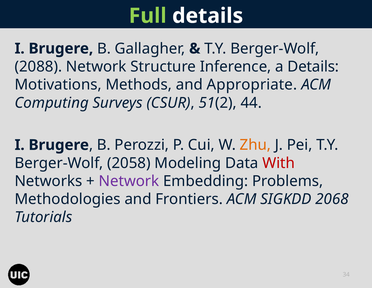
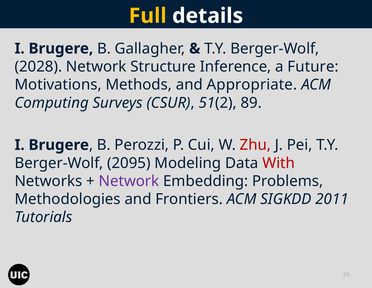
Full colour: light green -> yellow
2088: 2088 -> 2028
a Details: Details -> Future
44: 44 -> 89
Zhu colour: orange -> red
2058: 2058 -> 2095
2068: 2068 -> 2011
